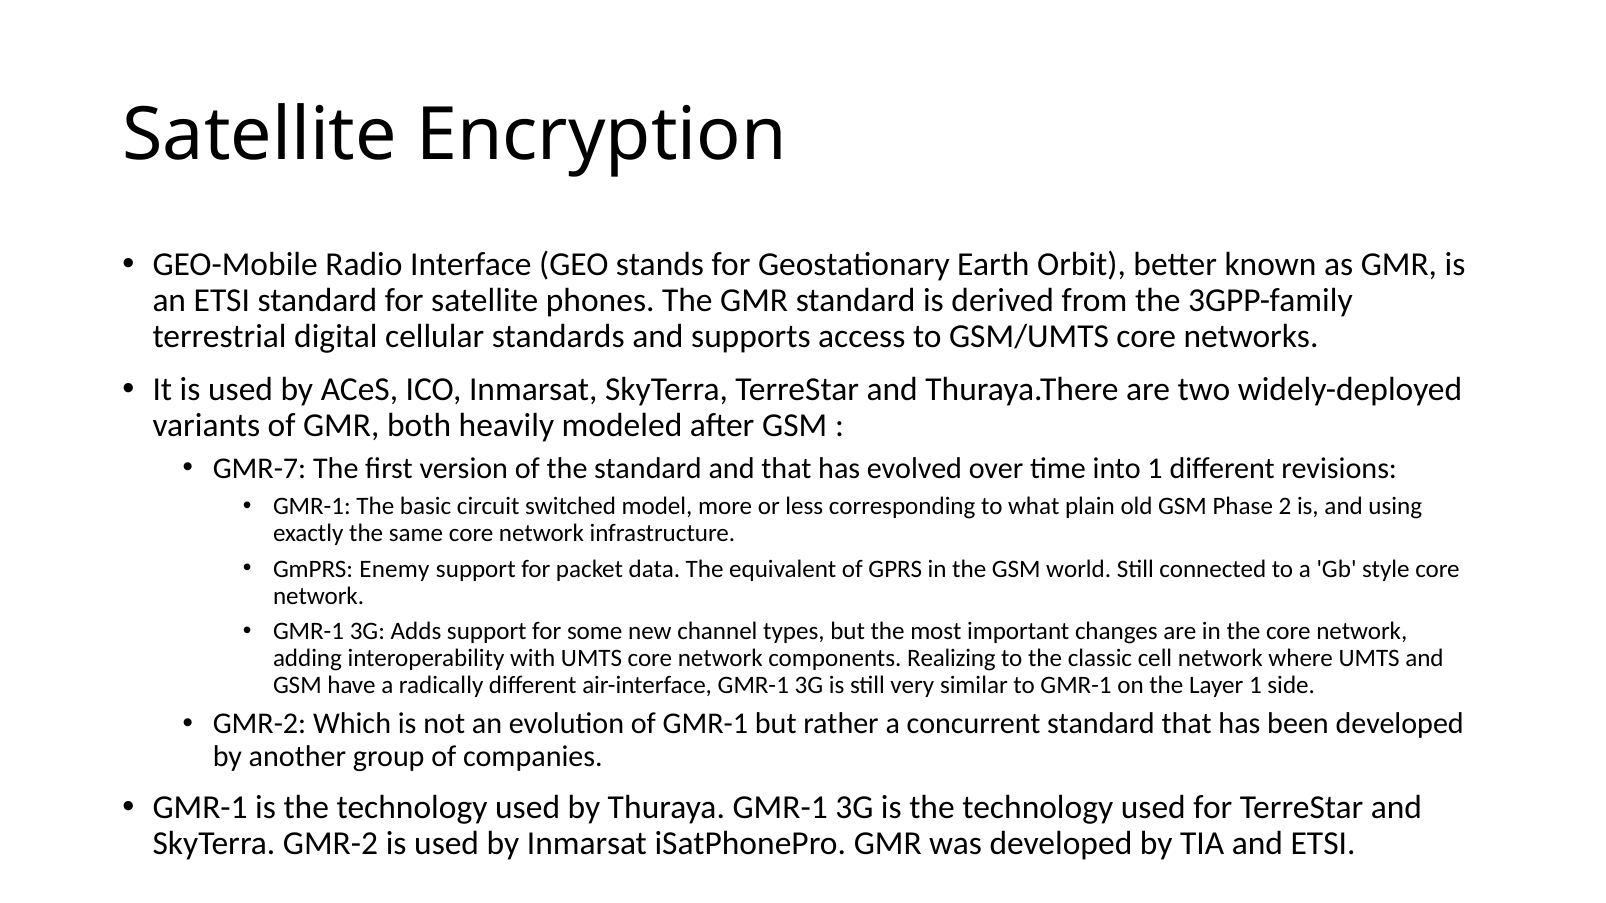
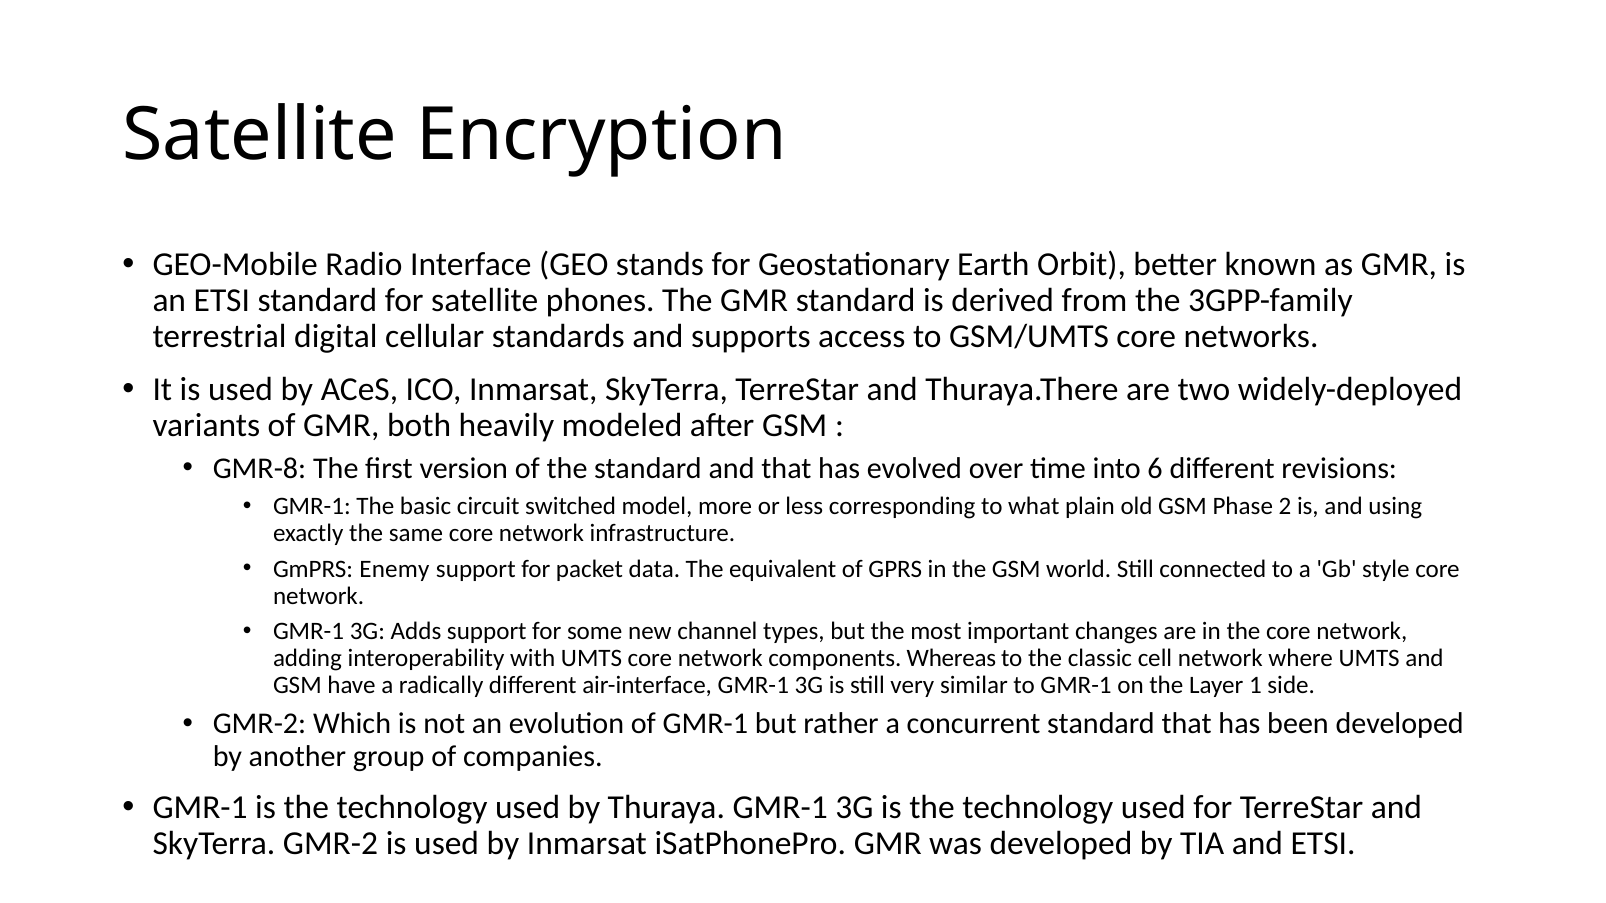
GMR-7: GMR-7 -> GMR-8
into 1: 1 -> 6
Realizing: Realizing -> Whereas
